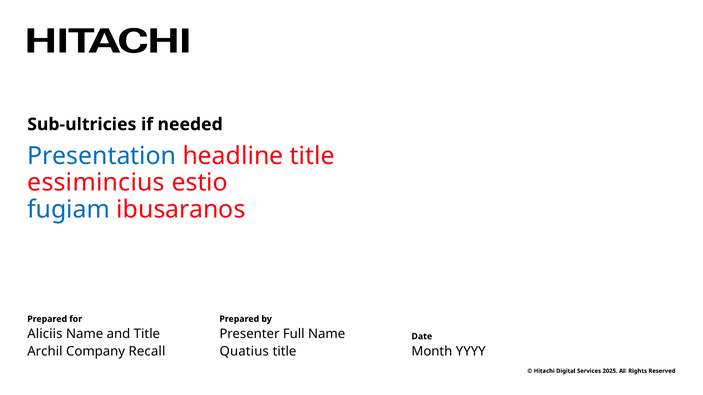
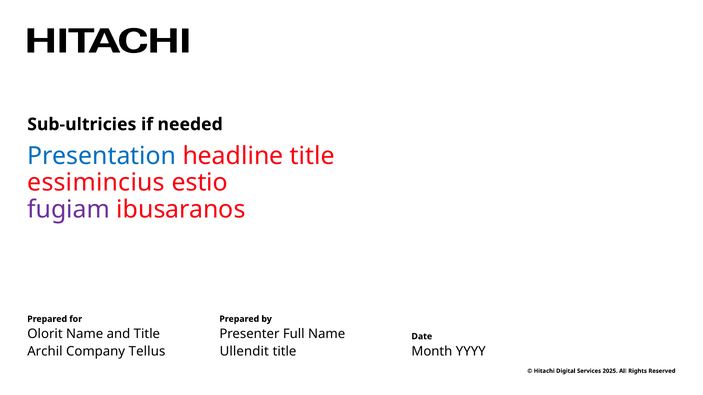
fugiam colour: blue -> purple
Aliciis: Aliciis -> Olorit
Quatius: Quatius -> Ullendit
Recall: Recall -> Tellus
